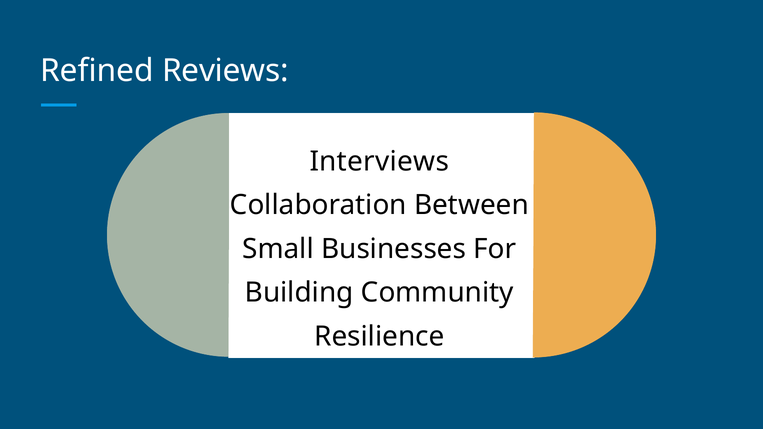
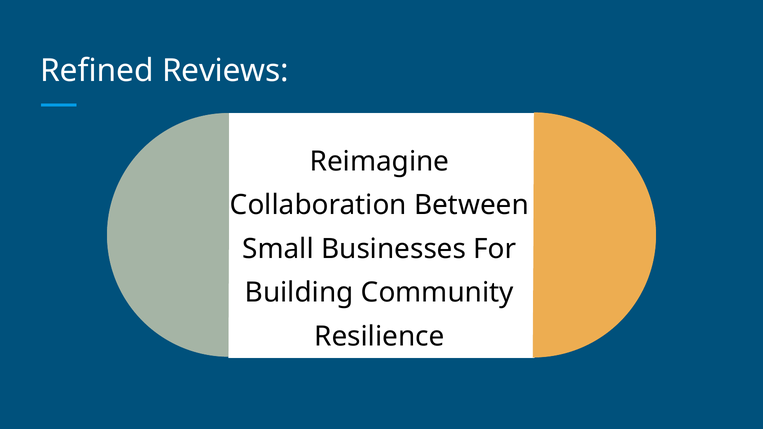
Interviews: Interviews -> Reimagine
